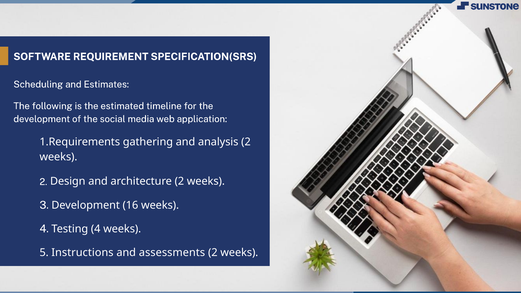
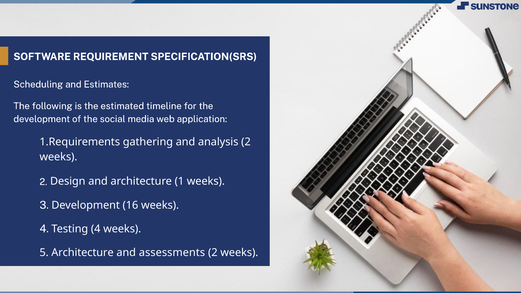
architecture 2: 2 -> 1
5 Instructions: Instructions -> Architecture
